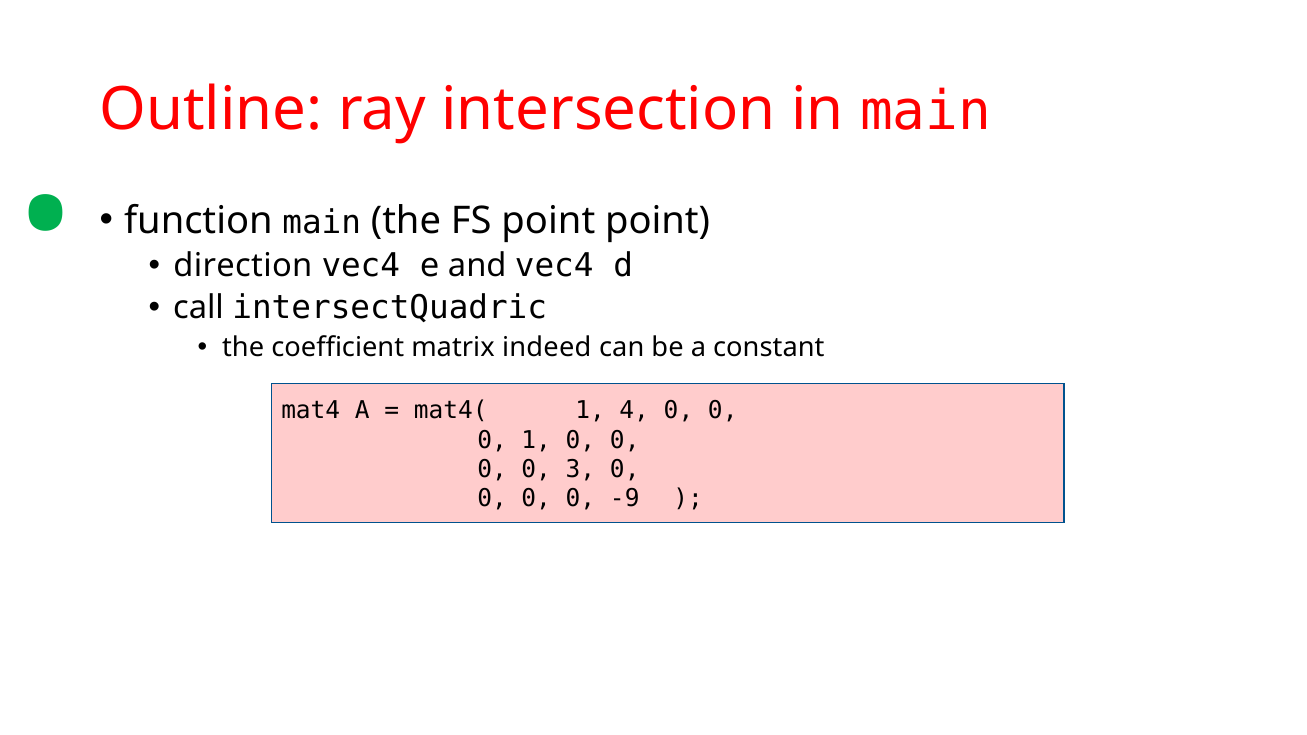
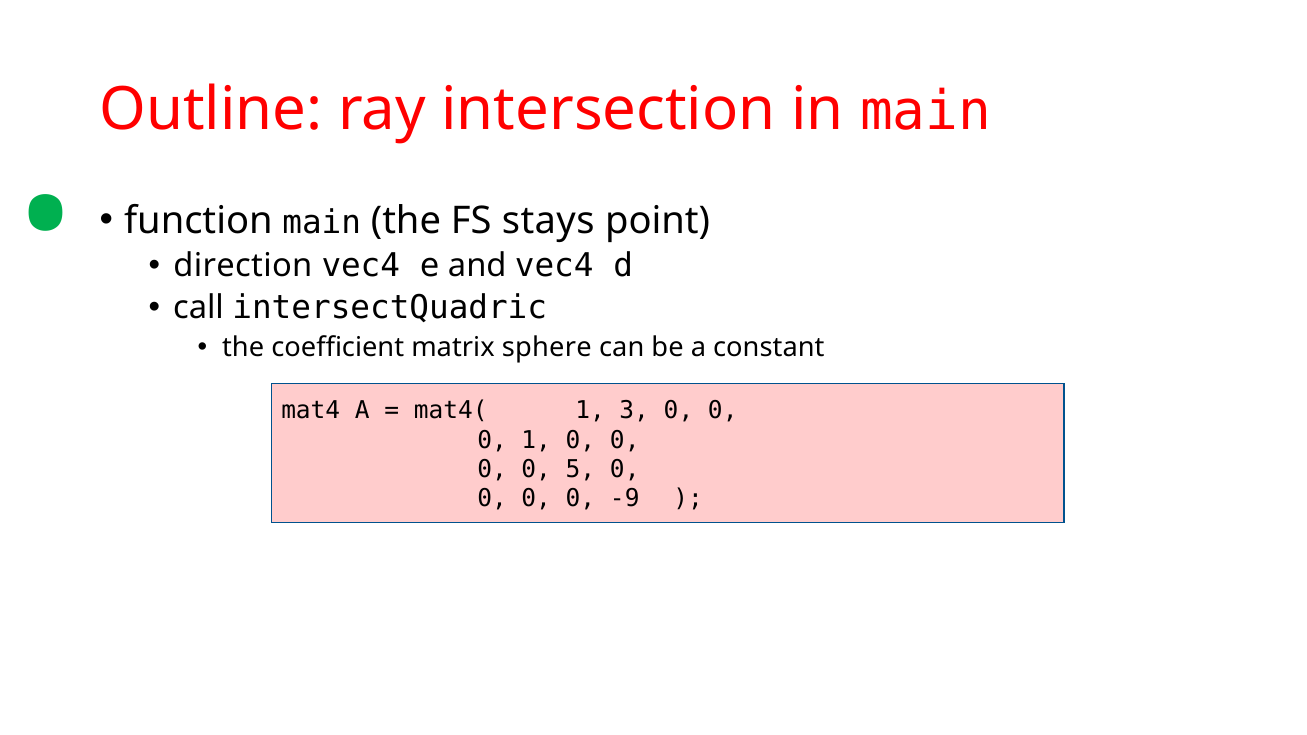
FS point: point -> stays
indeed: indeed -> sphere
4: 4 -> 3
3: 3 -> 5
